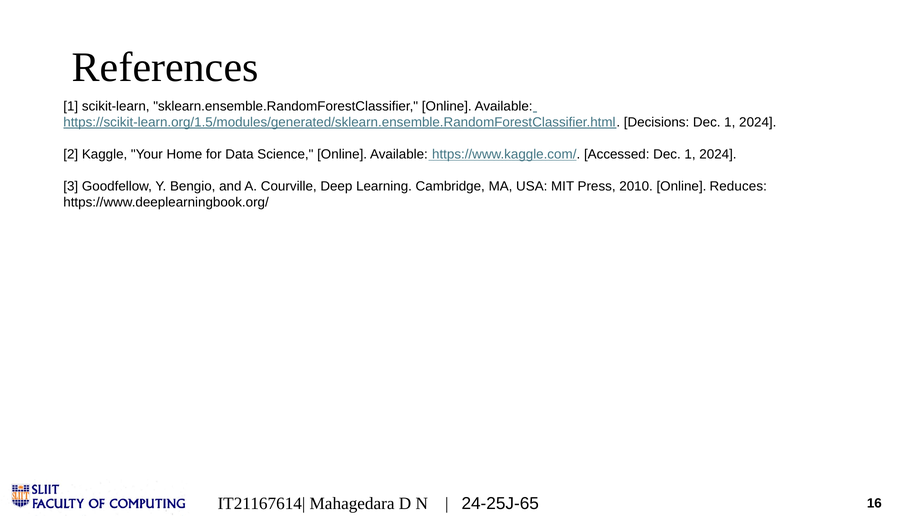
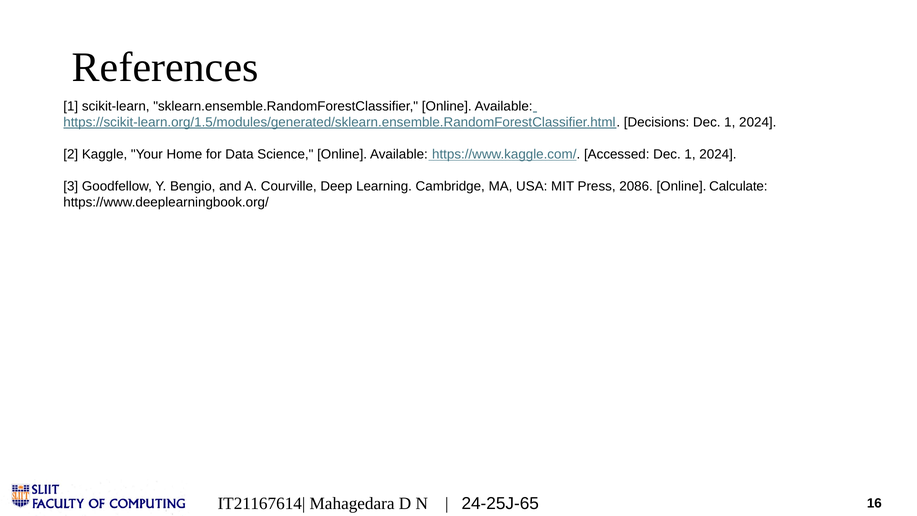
2010: 2010 -> 2086
Reduces: Reduces -> Calculate
